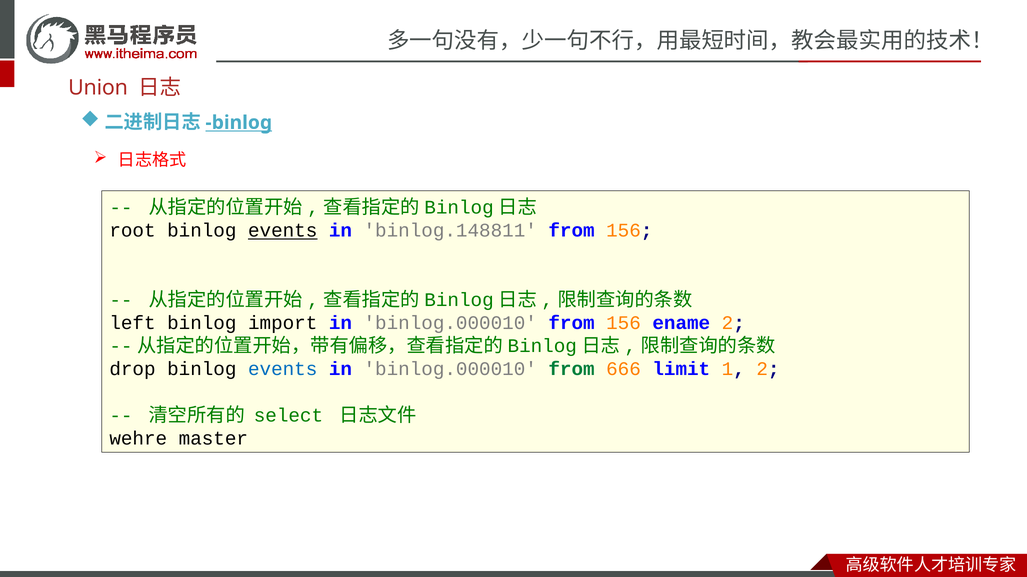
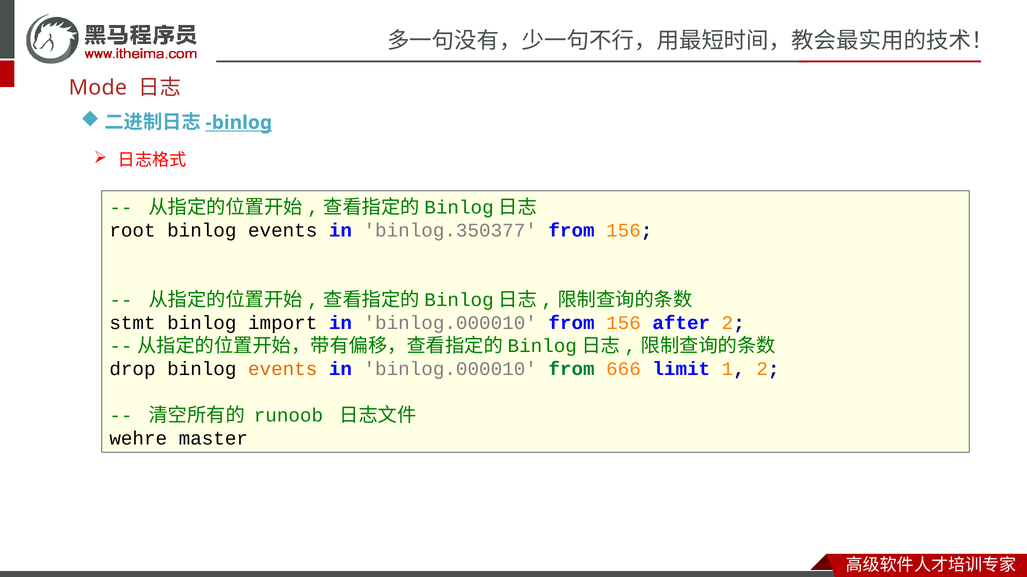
Union: Union -> Mode
events at (283, 231) underline: present -> none
binlog.148811: binlog.148811 -> binlog.350377
left: left -> stmt
ename: ename -> after
events at (283, 370) colour: blue -> orange
select: select -> runoob
